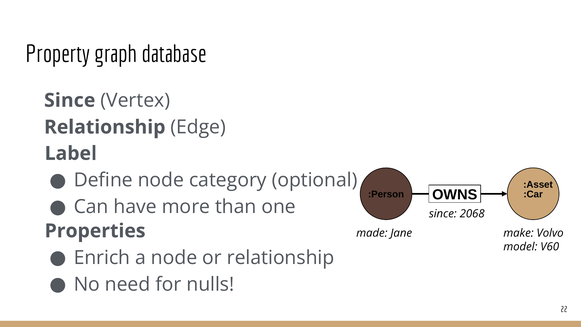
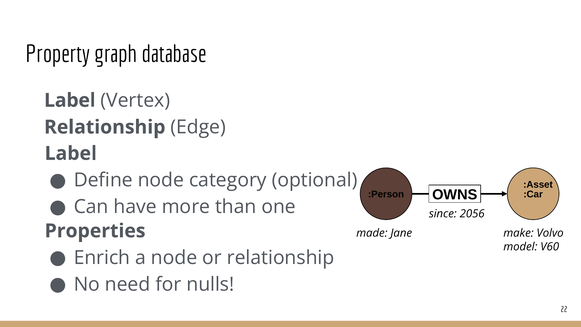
Since at (70, 100): Since -> Label
2068: 2068 -> 2056
